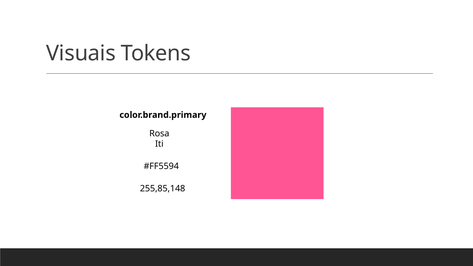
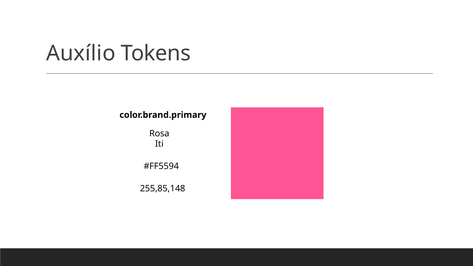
Visuais: Visuais -> Auxílio
